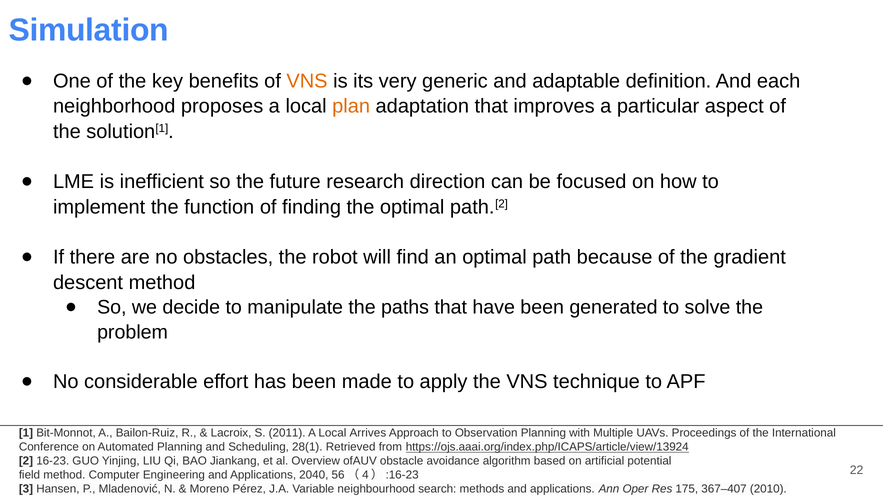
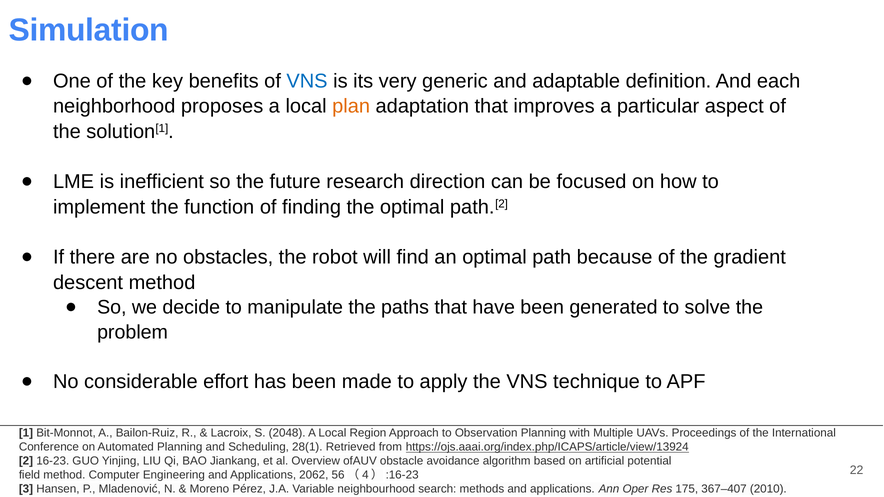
VNS at (307, 81) colour: orange -> blue
2011: 2011 -> 2048
Arrives: Arrives -> Region
2040: 2040 -> 2062
